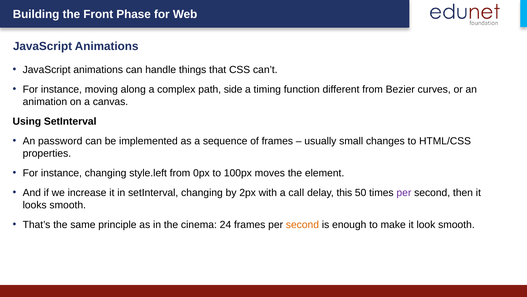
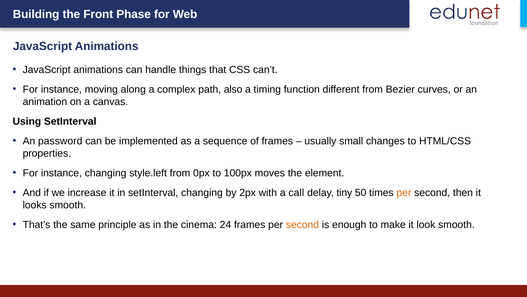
side: side -> also
this: this -> tiny
per at (404, 192) colour: purple -> orange
